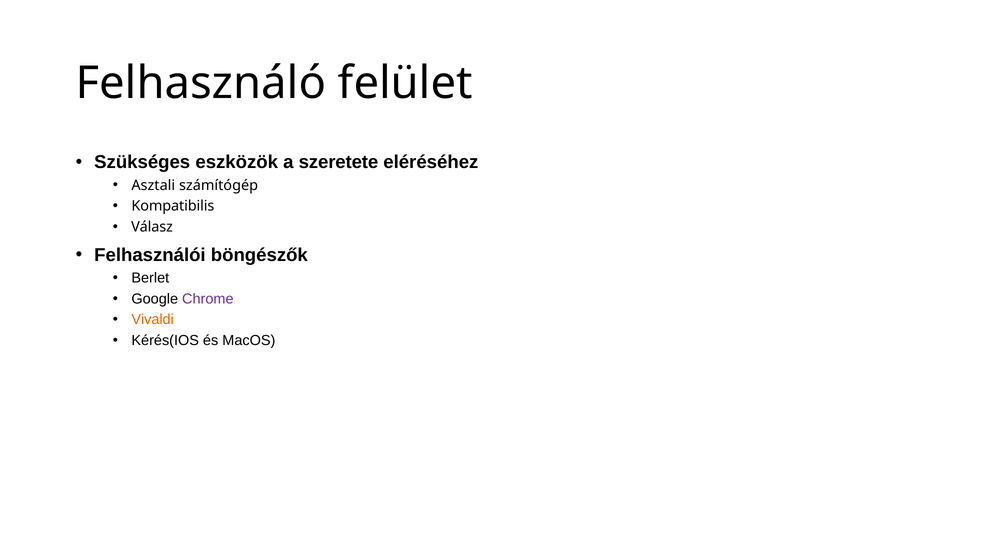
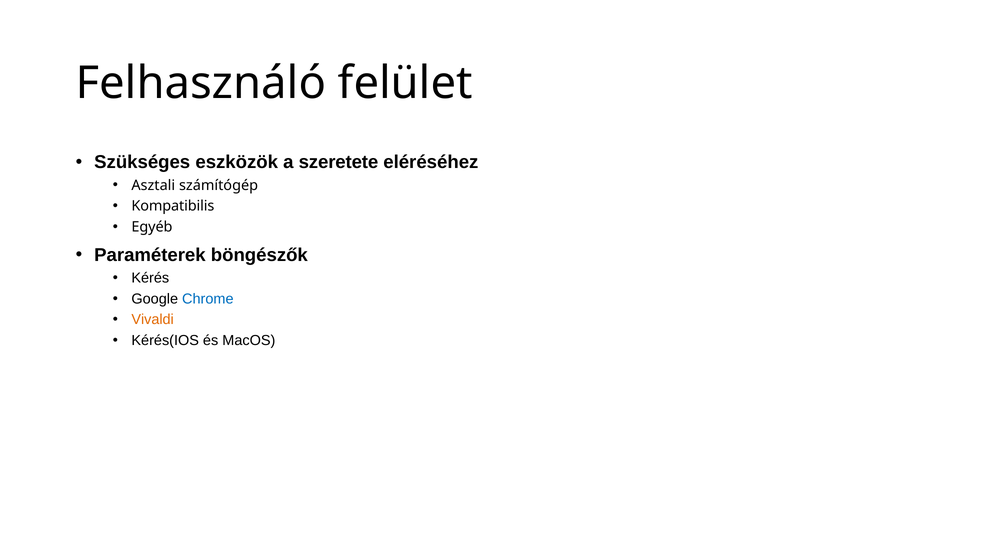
Válasz: Válasz -> Egyéb
Felhasználói: Felhasználói -> Paraméterek
Berlet: Berlet -> Kérés
Chrome colour: purple -> blue
